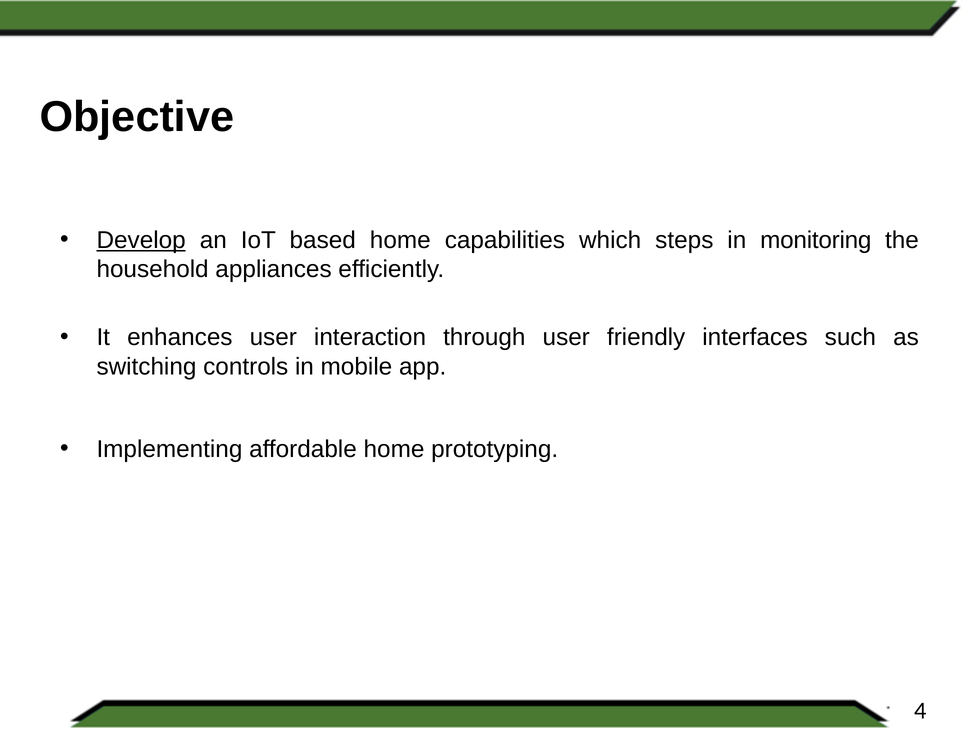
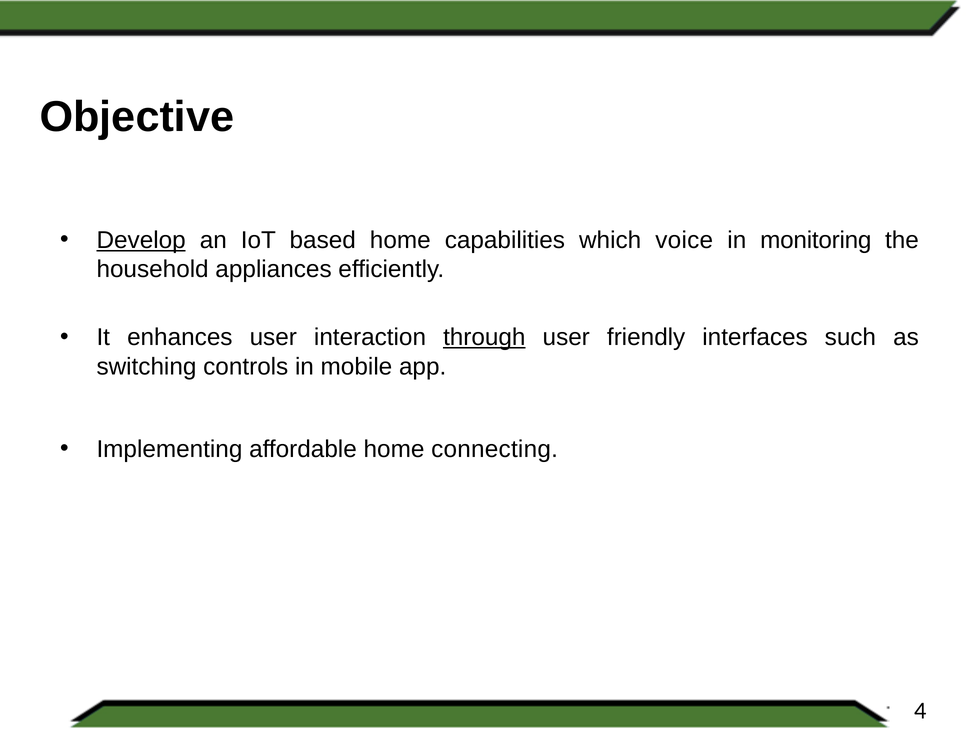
steps: steps -> voice
through underline: none -> present
prototyping: prototyping -> connecting
